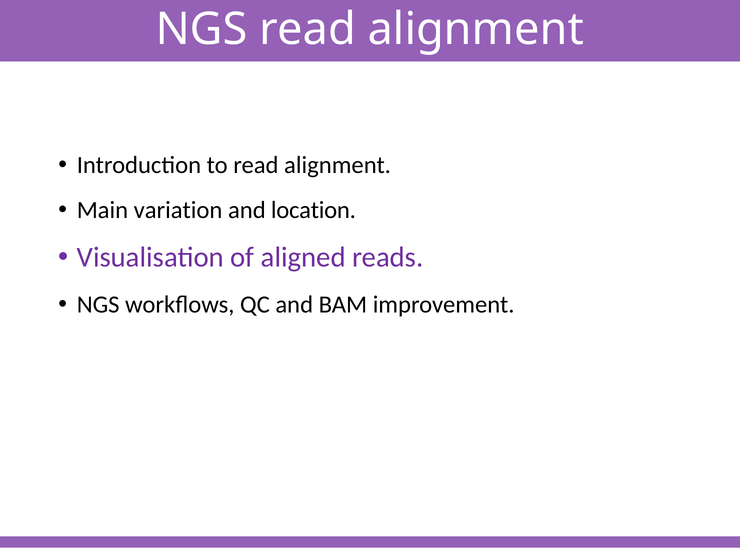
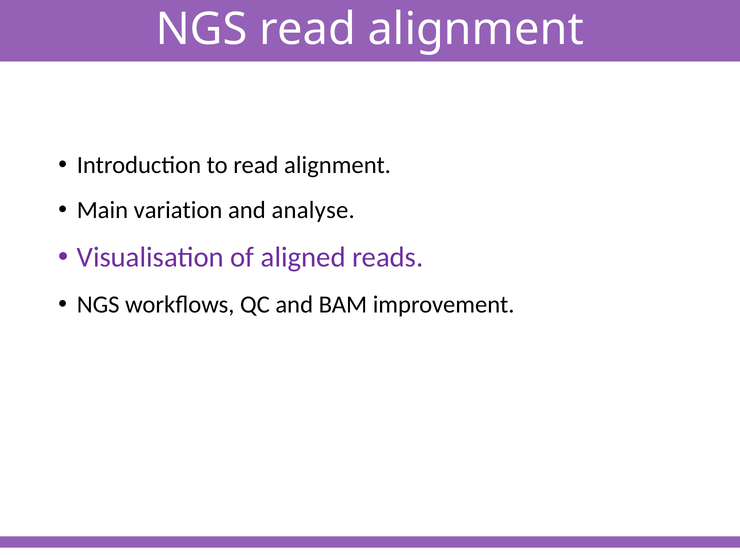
location: location -> analyse
